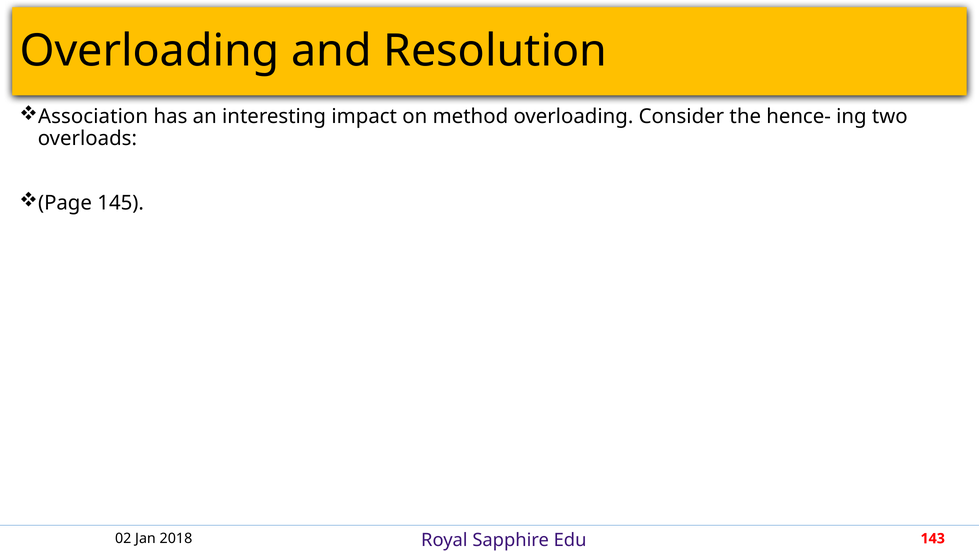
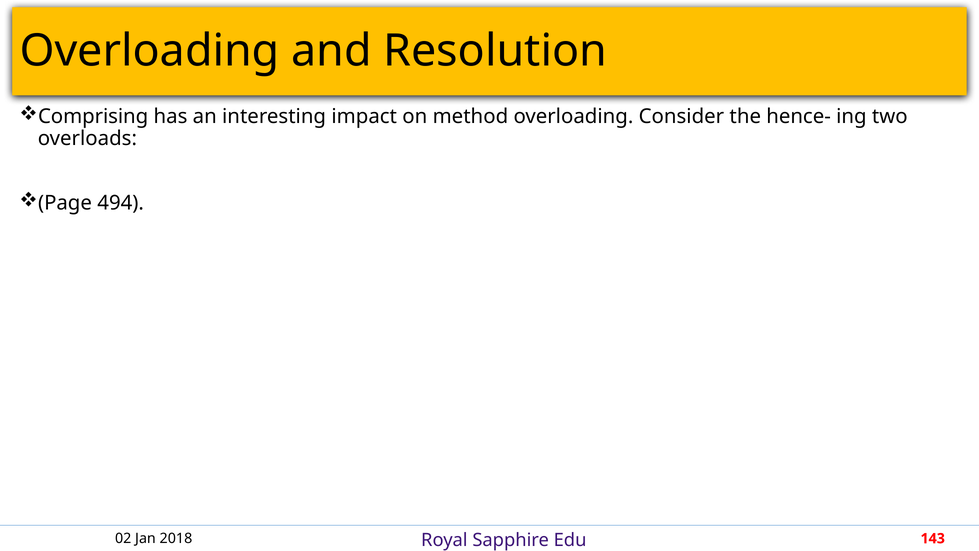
Association: Association -> Comprising
145: 145 -> 494
